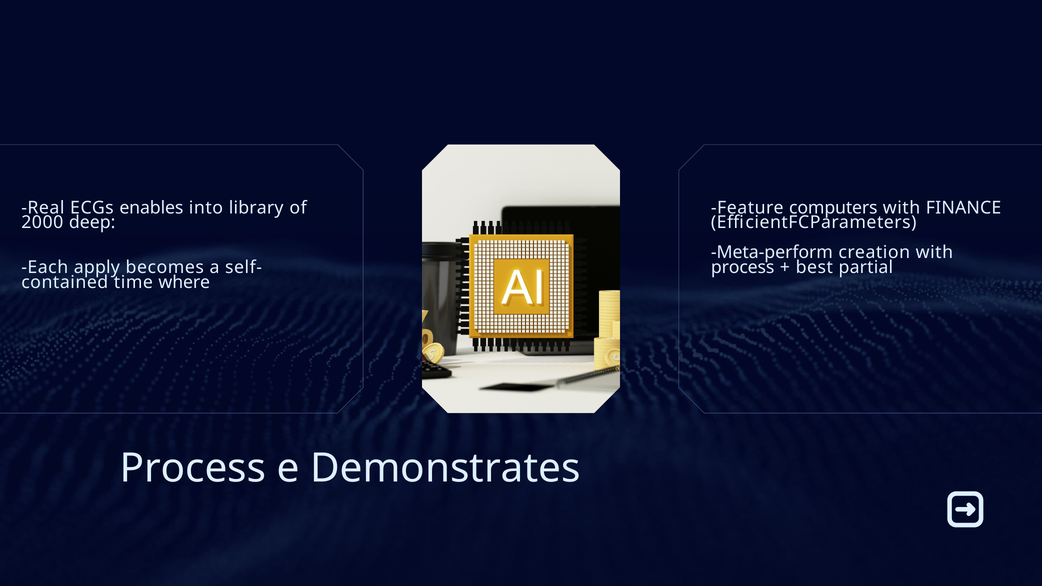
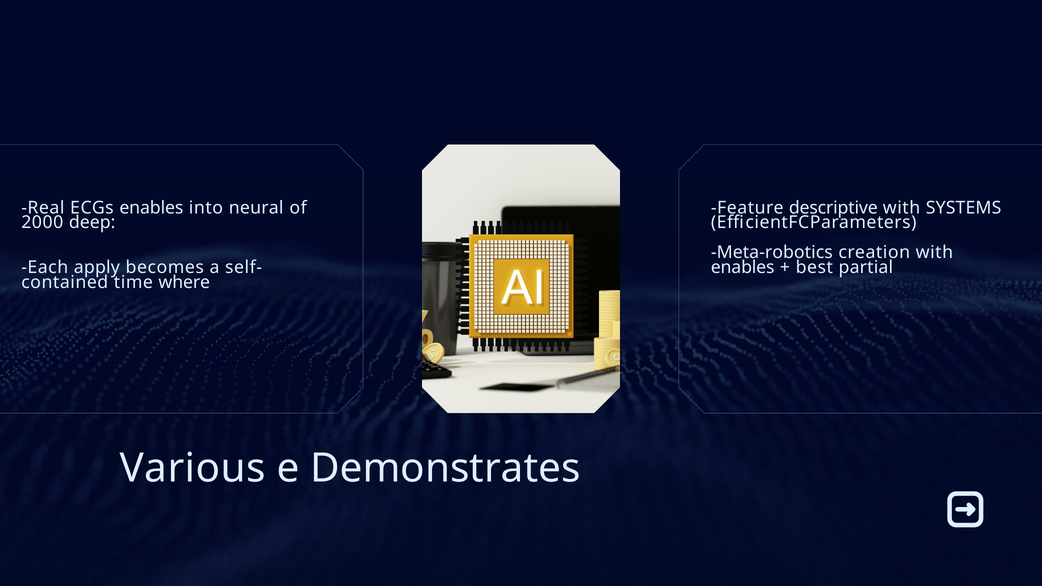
library: library -> neural
computers: computers -> descriptive
FINANCE: FINANCE -> SYSTEMS
Meta-perform: Meta-perform -> Meta-robotics
process at (743, 267): process -> enables
Process at (193, 468): Process -> Various
